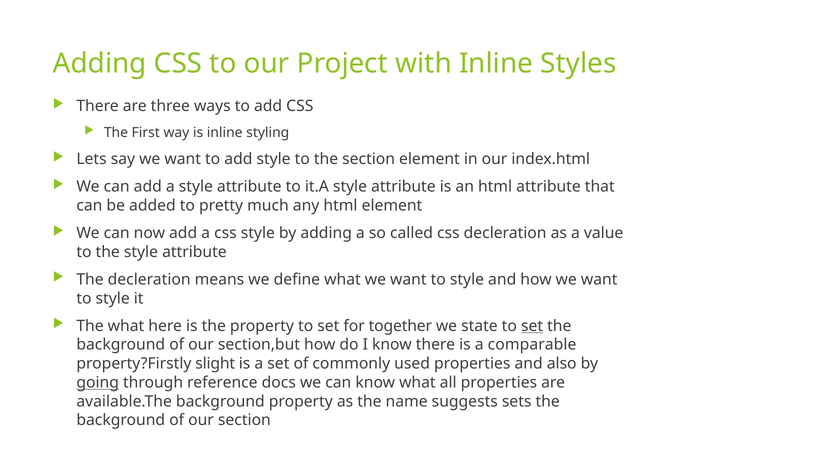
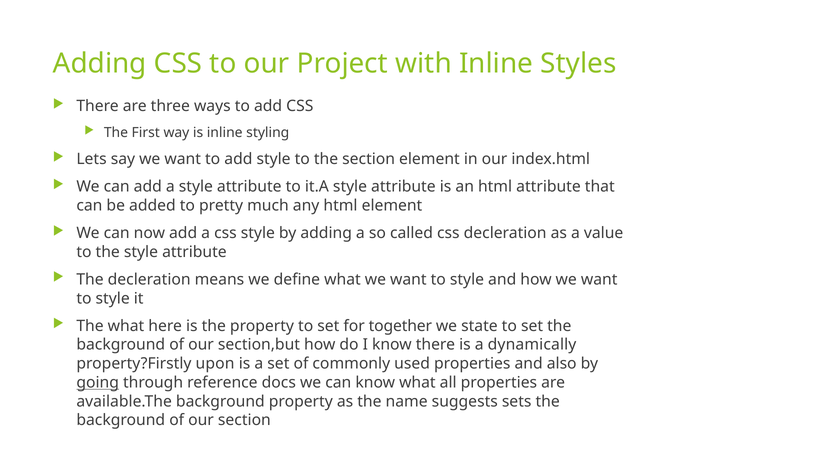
set at (532, 326) underline: present -> none
comparable: comparable -> dynamically
slight: slight -> upon
